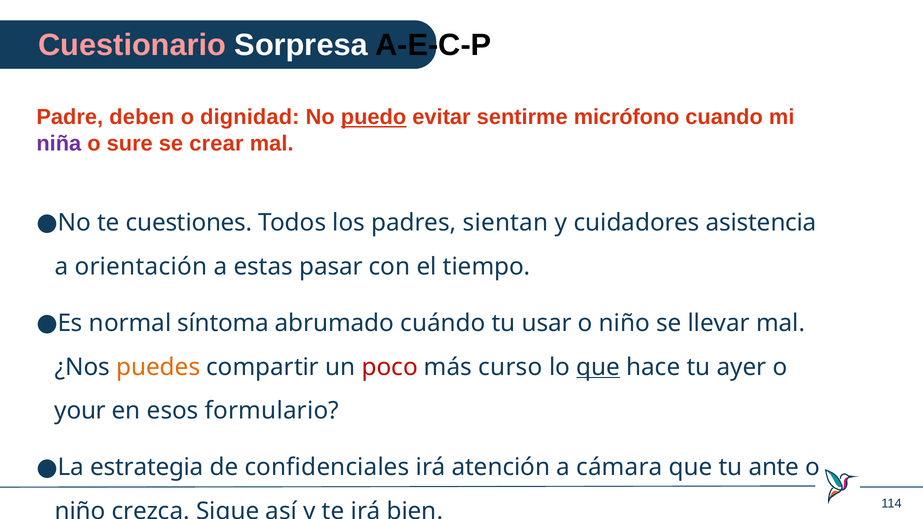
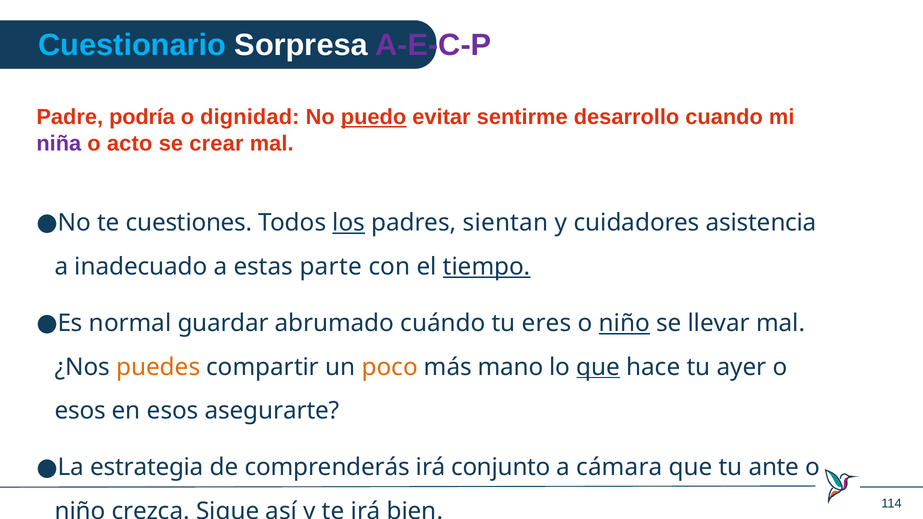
Cuestionario colour: pink -> light blue
A-E-C-P colour: black -> purple
deben: deben -> podría
micrófono: micrófono -> desarrollo
sure: sure -> acto
los underline: none -> present
orientación: orientación -> inadecuado
pasar: pasar -> parte
tiempo underline: none -> present
síntoma: síntoma -> guardar
usar: usar -> eres
niño at (624, 323) underline: none -> present
poco colour: red -> orange
curso: curso -> mano
your at (80, 411): your -> esos
formulario: formulario -> asegurarte
confidenciales: confidenciales -> comprenderás
atención: atención -> conjunto
